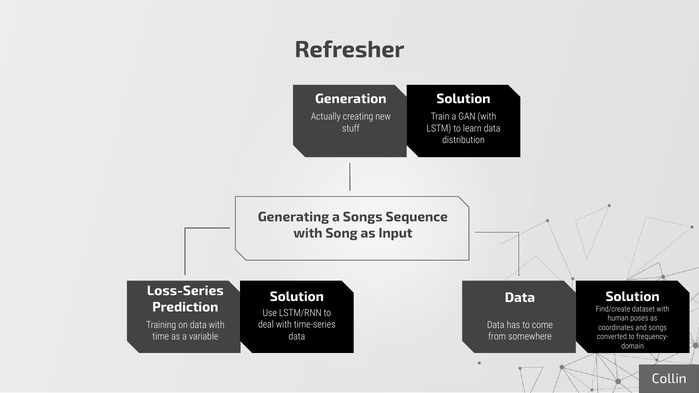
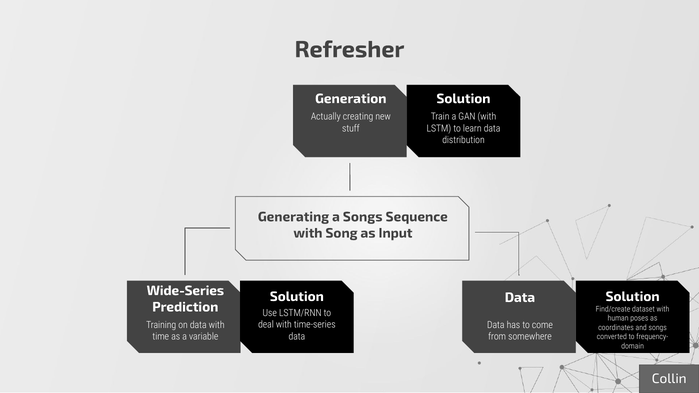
Loss-Series: Loss-Series -> Wide-Series
